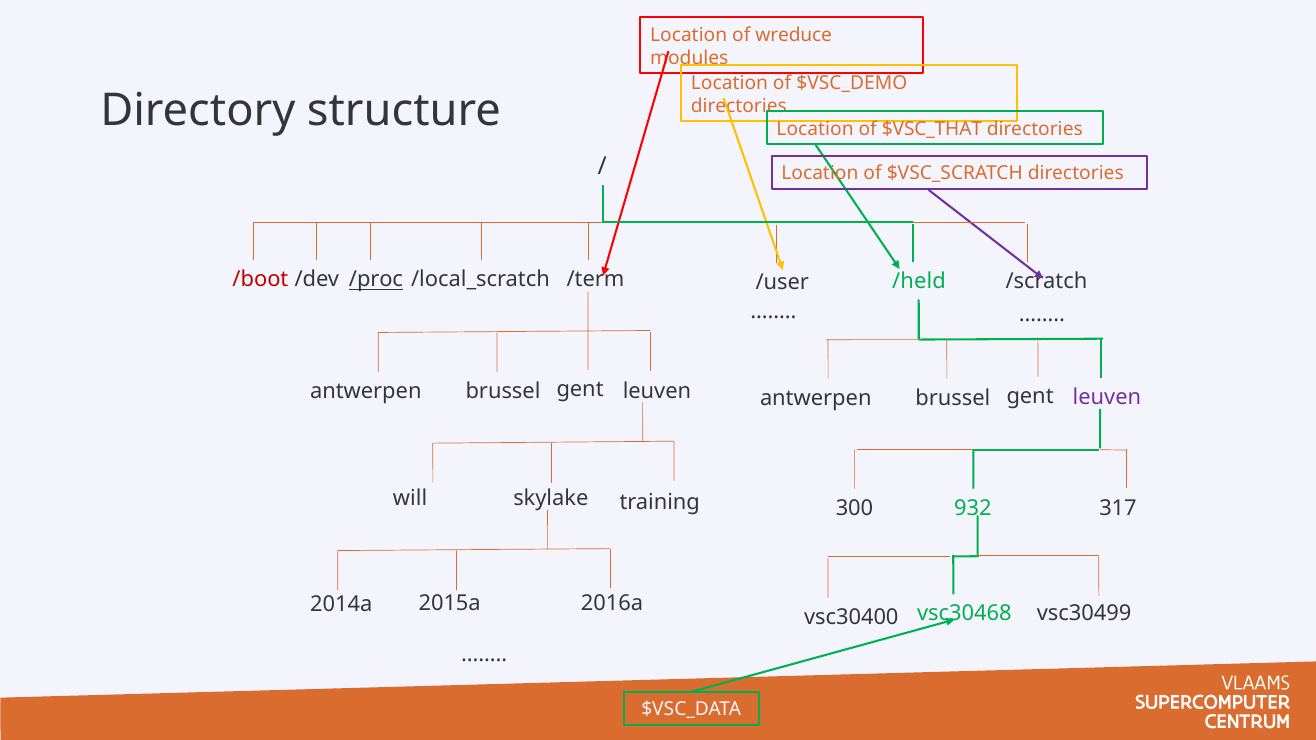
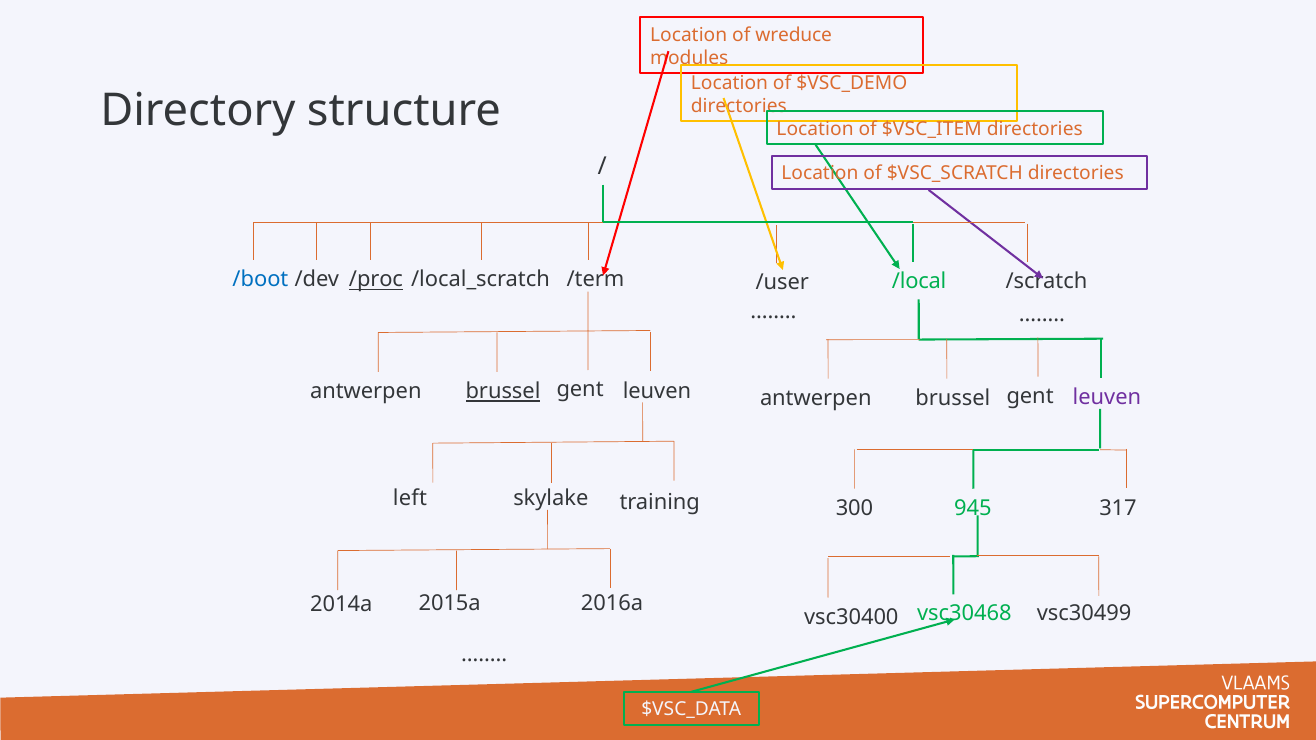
$VSC_THAT: $VSC_THAT -> $VSC_ITEM
/boot colour: red -> blue
/held: /held -> /local
brussel at (503, 392) underline: none -> present
will: will -> left
932: 932 -> 945
